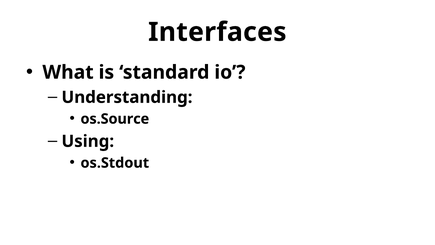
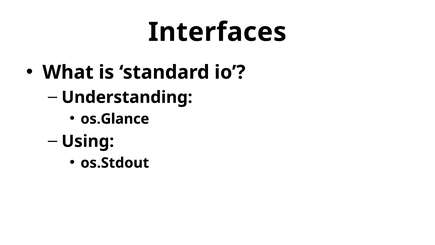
os.Source: os.Source -> os.Glance
